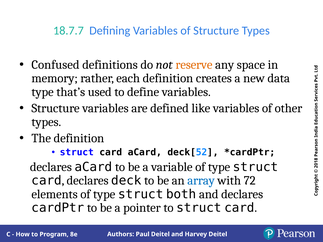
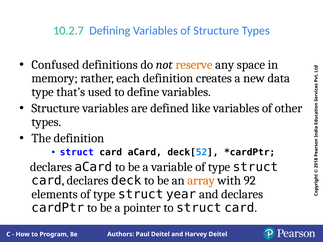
18.7.7: 18.7.7 -> 10.2.7
array colour: blue -> orange
72: 72 -> 92
both: both -> year
